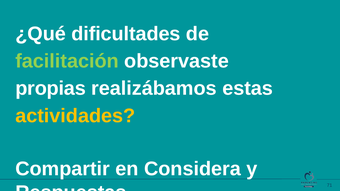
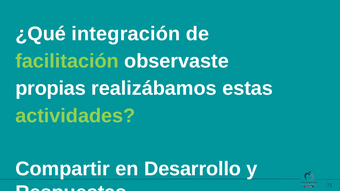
dificultades: dificultades -> integración
actividades colour: yellow -> light green
Considera: Considera -> Desarrollo
